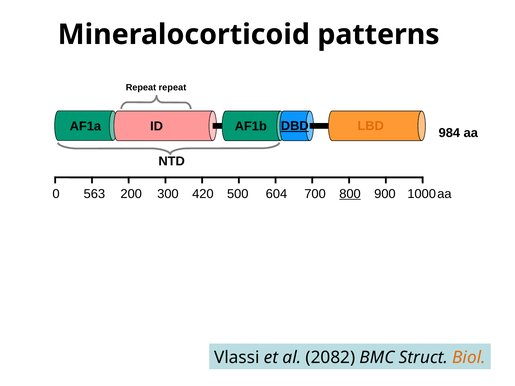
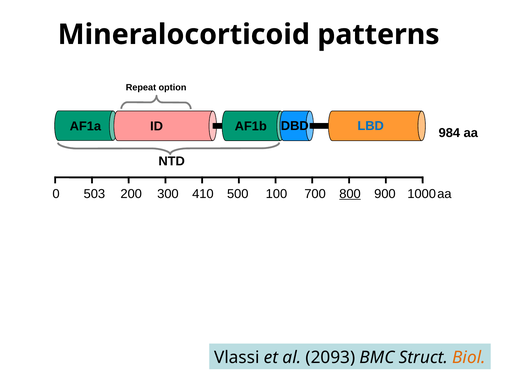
Repeat repeat: repeat -> option
DBD underline: present -> none
LBD colour: orange -> blue
563: 563 -> 503
420: 420 -> 410
604: 604 -> 100
2082: 2082 -> 2093
